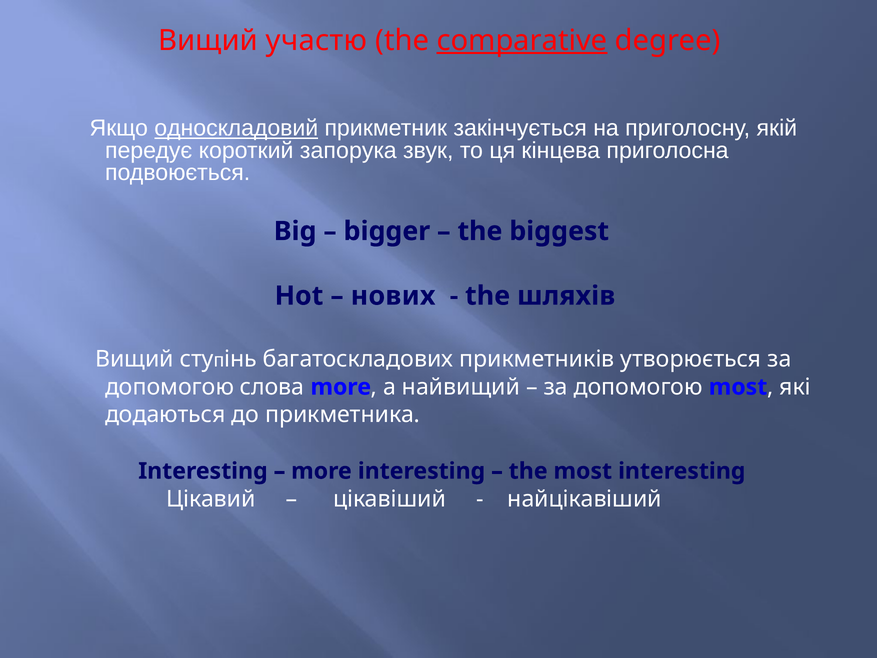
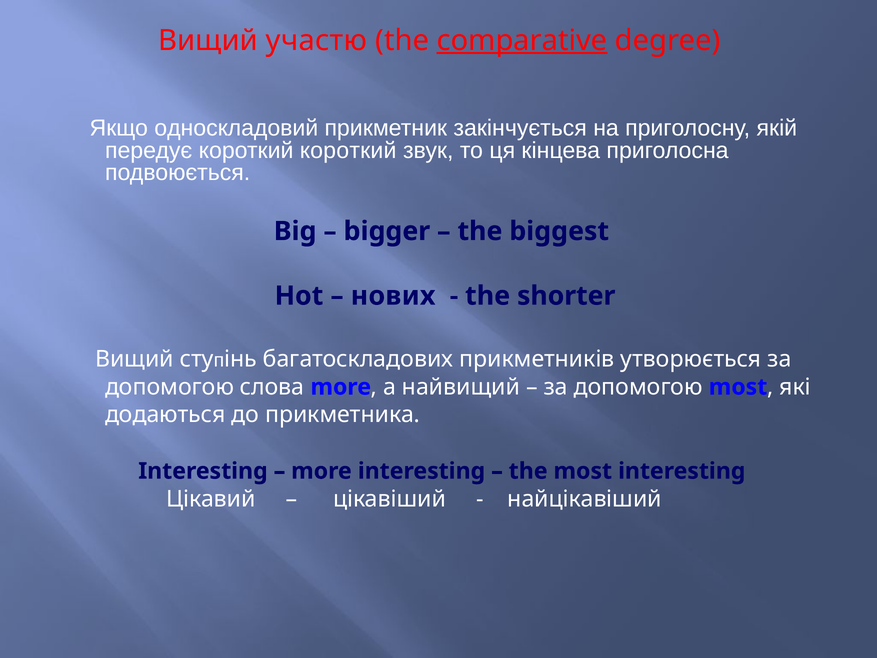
односкладовий underline: present -> none
короткий запорука: запорука -> короткий
шляхів: шляхів -> shorter
